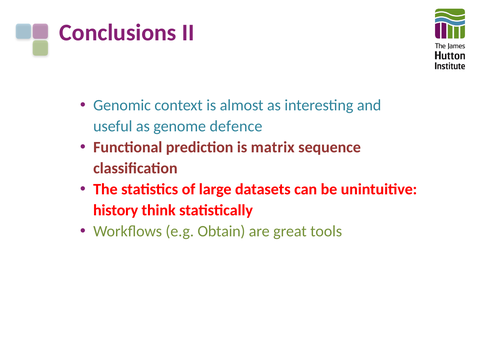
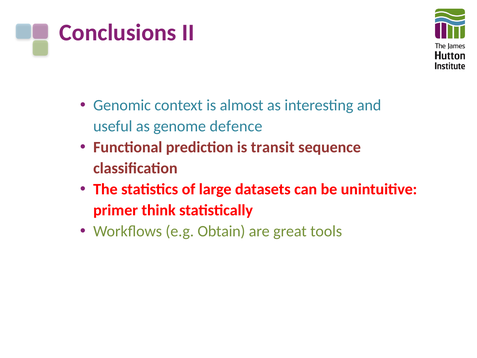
matrix: matrix -> transit
history: history -> primer
